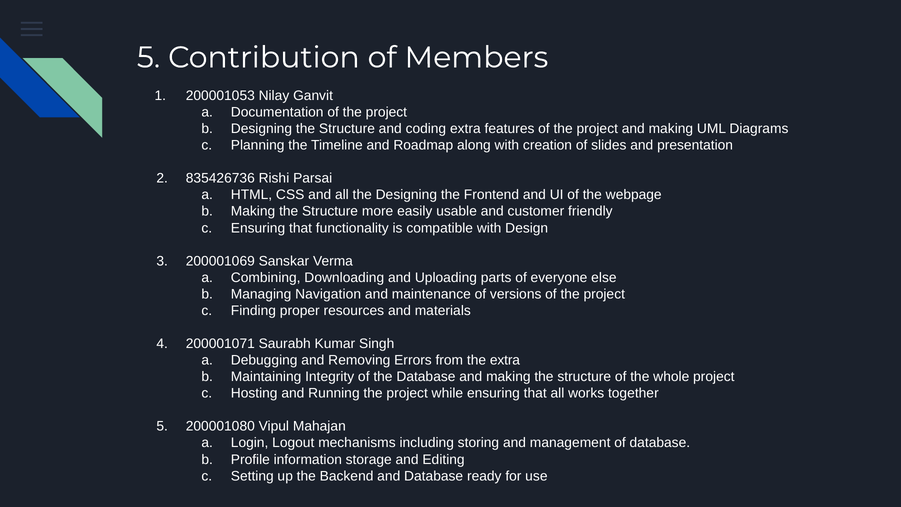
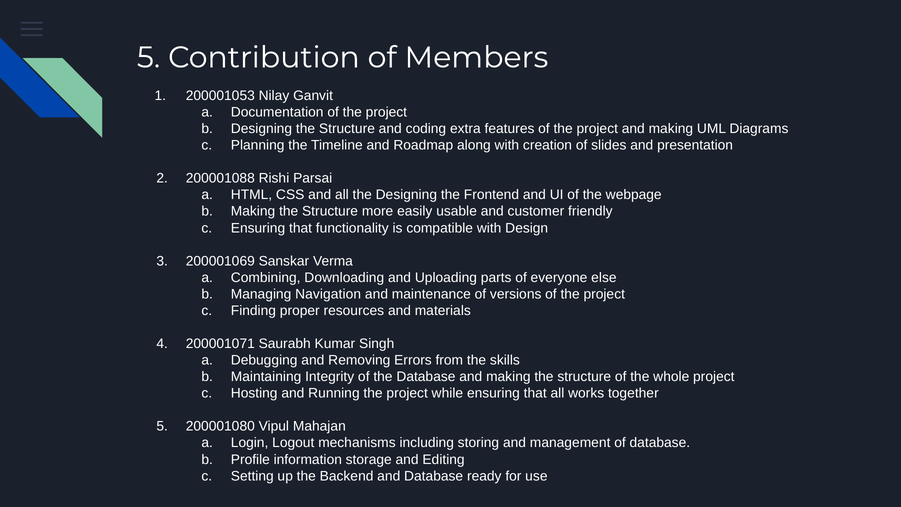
835426736: 835426736 -> 200001088
the extra: extra -> skills
